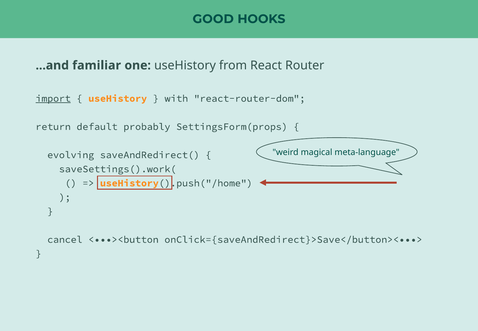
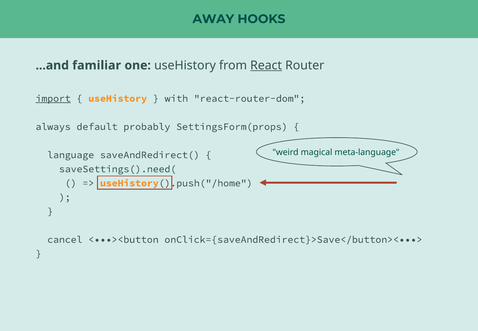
GOOD: GOOD -> AWAY
React underline: none -> present
return: return -> always
evolving: evolving -> language
saveSettings().work(: saveSettings().work( -> saveSettings().need(
